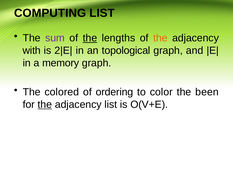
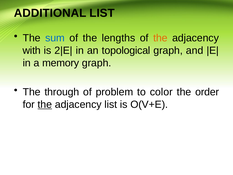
COMPUTING: COMPUTING -> ADDITIONAL
sum colour: purple -> blue
the at (90, 38) underline: present -> none
colored: colored -> through
ordering: ordering -> problem
been: been -> order
